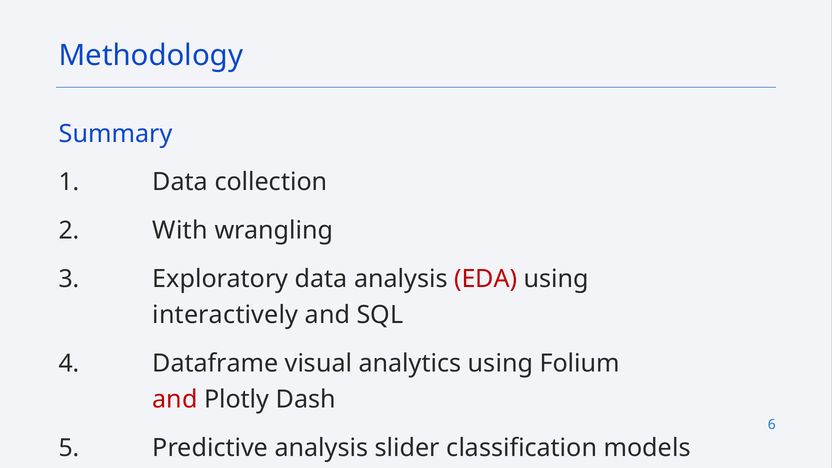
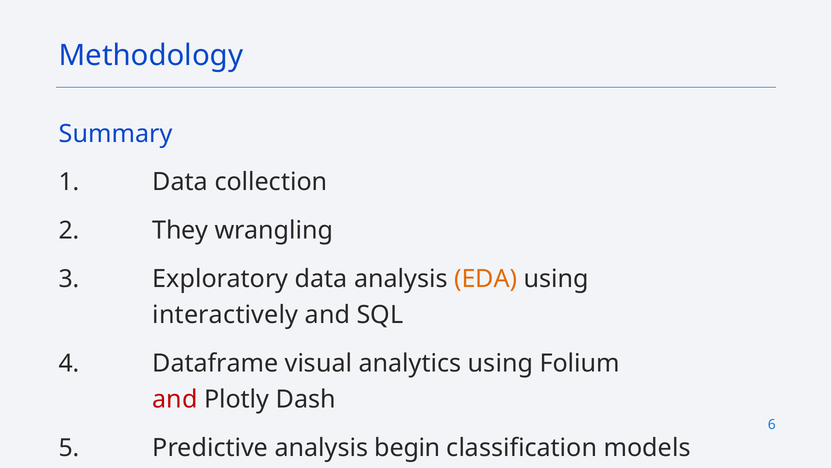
With: With -> They
EDA colour: red -> orange
slider: slider -> begin
